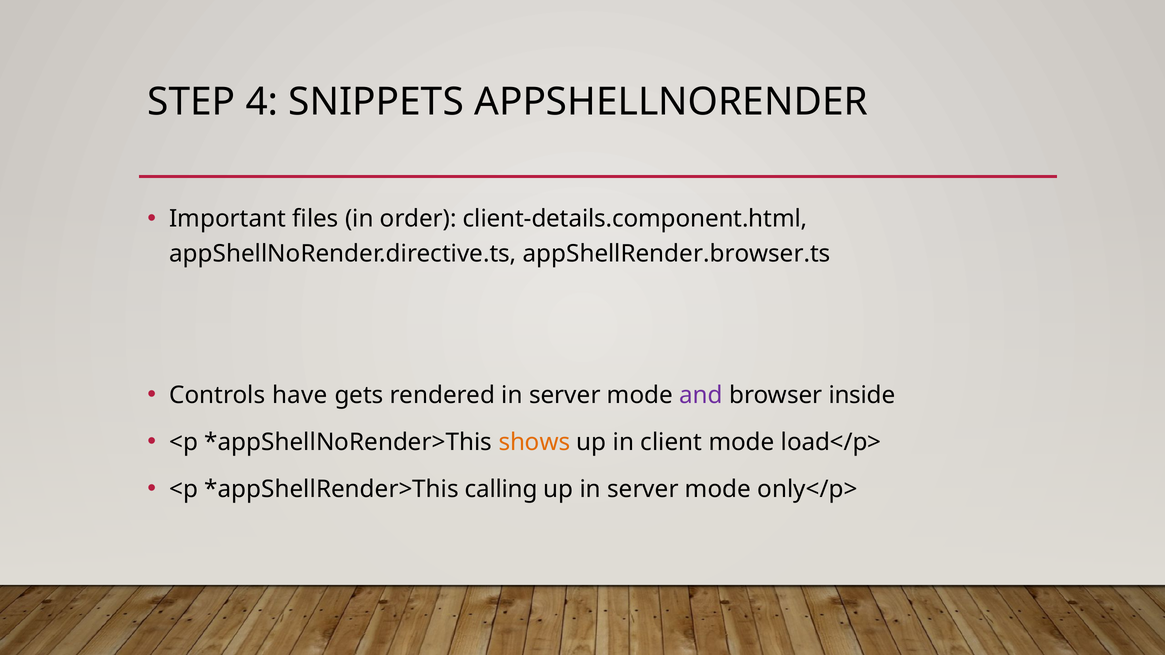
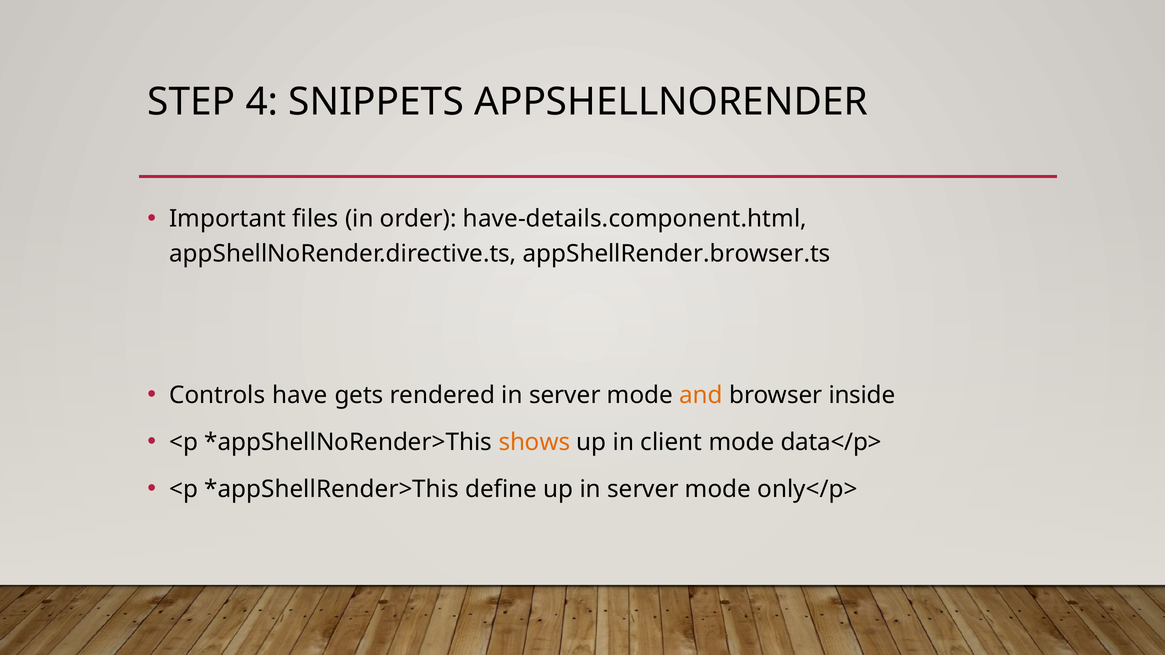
client-details.component.html: client-details.component.html -> have-details.component.html
and colour: purple -> orange
load</p>: load</p> -> data</p>
calling: calling -> define
